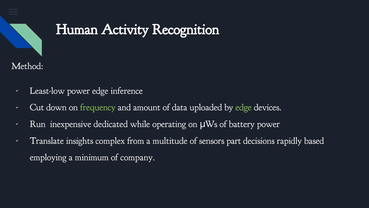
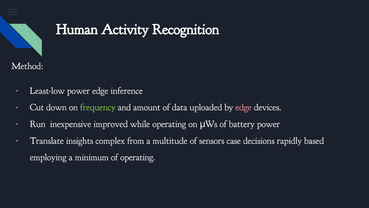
edge at (244, 107) colour: light green -> pink
dedicated: dedicated -> improved
part: part -> case
of company: company -> operating
